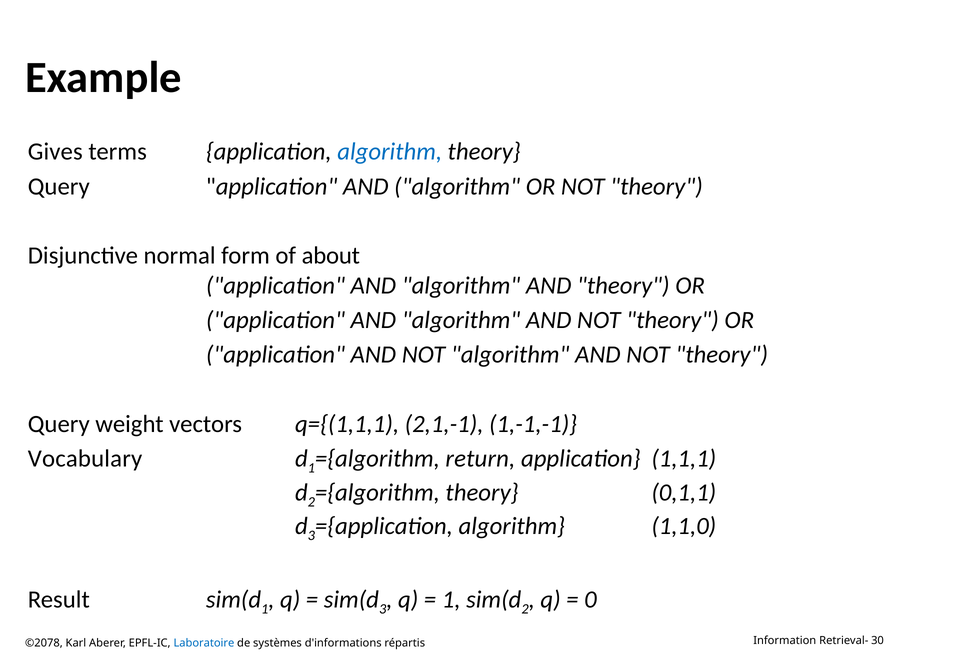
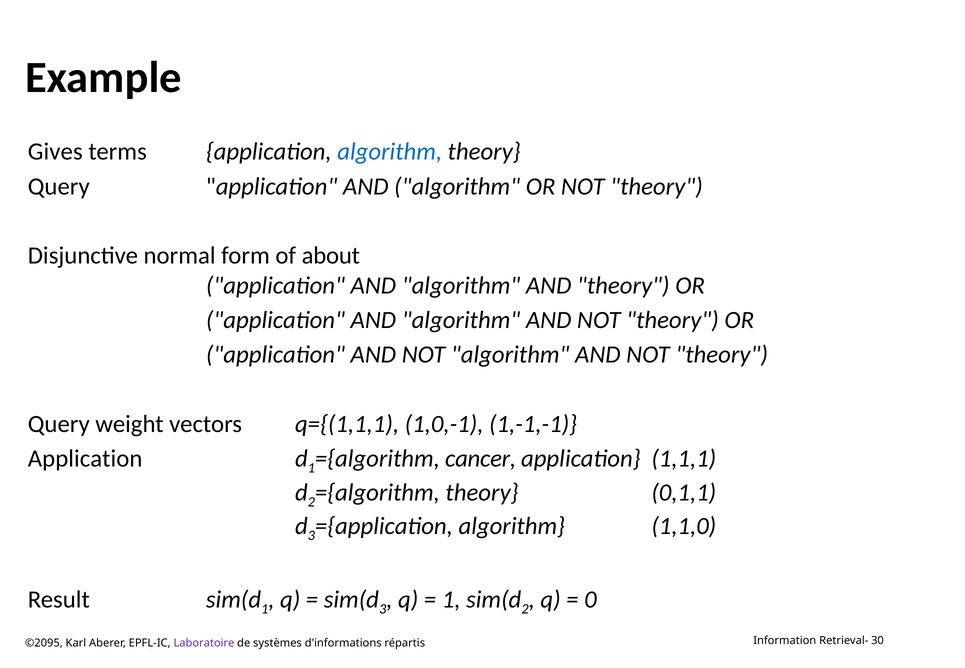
2,1,-1: 2,1,-1 -> 1,0,-1
Vocabulary at (85, 459): Vocabulary -> Application
return: return -> cancer
©2078: ©2078 -> ©2095
Laboratoire colour: blue -> purple
